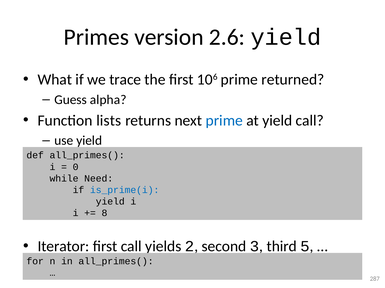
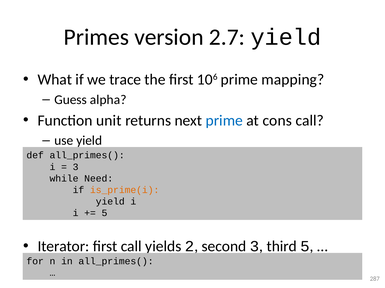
2.6: 2.6 -> 2.7
returned: returned -> mapping
lists: lists -> unit
at yield: yield -> cons
0 at (76, 167): 0 -> 3
is_prime(i colour: blue -> orange
8 at (104, 213): 8 -> 5
